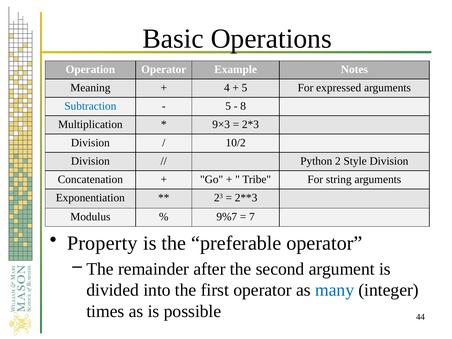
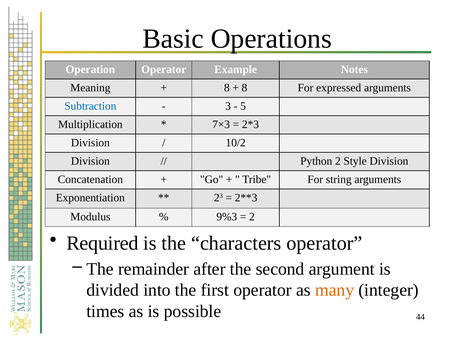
4 at (227, 88): 4 -> 8
5 at (244, 88): 5 -> 8
5 at (228, 106): 5 -> 3
8: 8 -> 5
9×3: 9×3 -> 7×3
9%7: 9%7 -> 9%3
7 at (252, 217): 7 -> 2
Property: Property -> Required
preferable: preferable -> characters
many colour: blue -> orange
